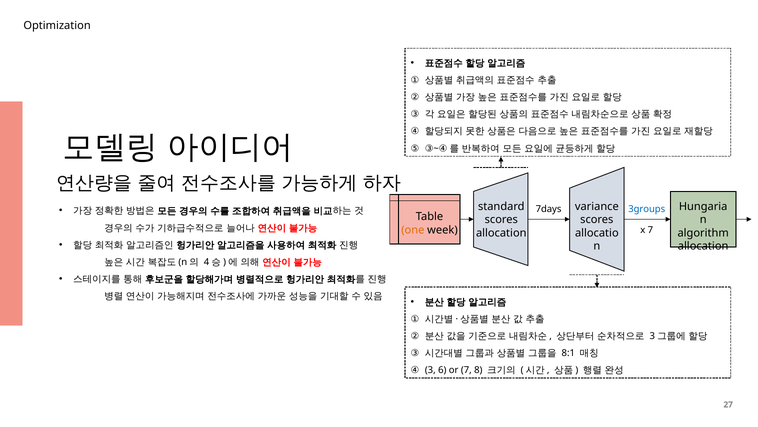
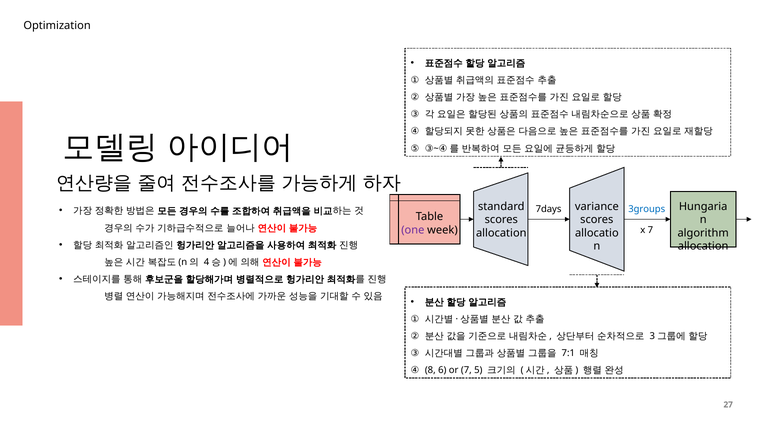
one colour: orange -> purple
8:1: 8:1 -> 7:1
3: 3 -> 8
8: 8 -> 5
